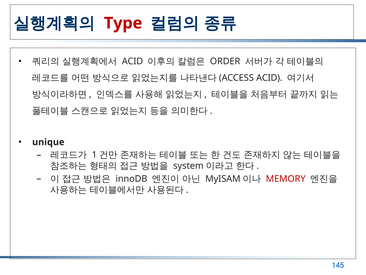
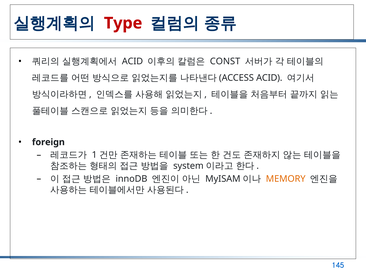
ORDER: ORDER -> CONST
unique: unique -> foreign
MEMORY colour: red -> orange
